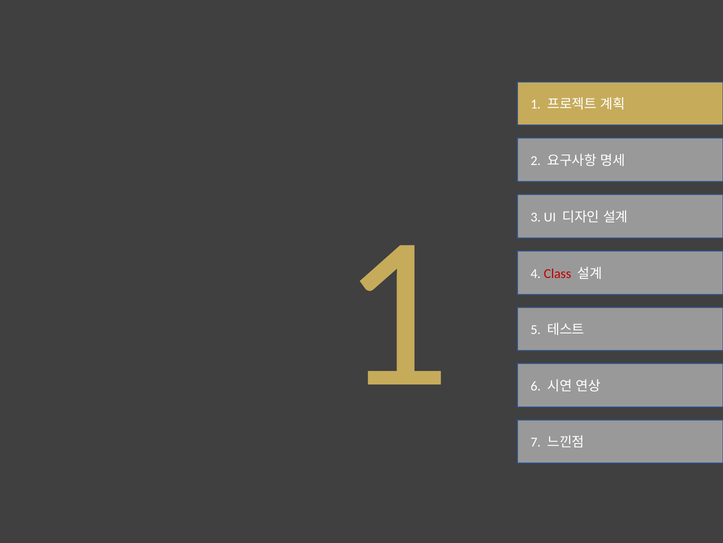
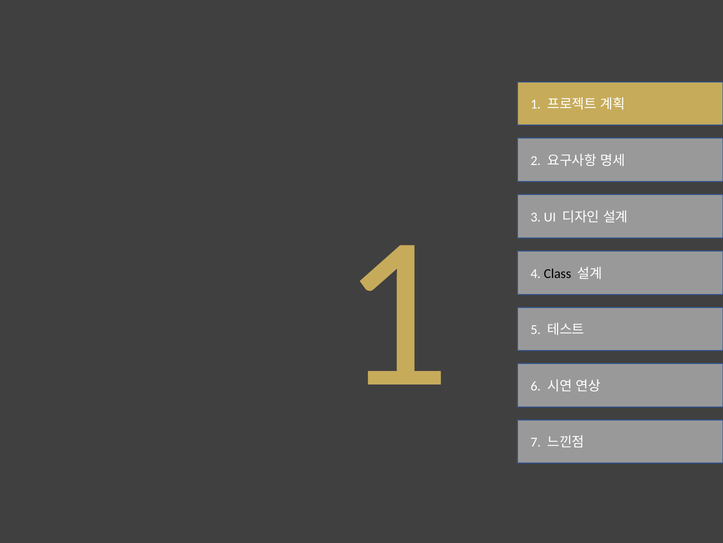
Class colour: red -> black
